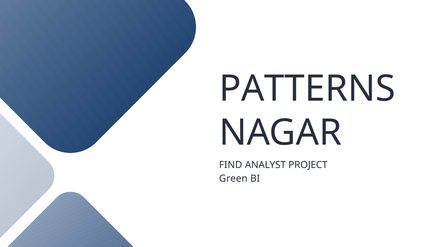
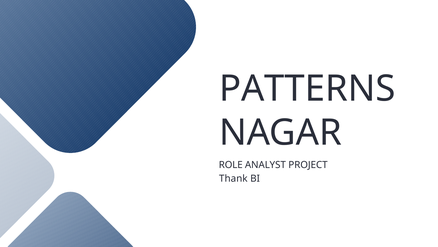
FIND: FIND -> ROLE
Green: Green -> Thank
